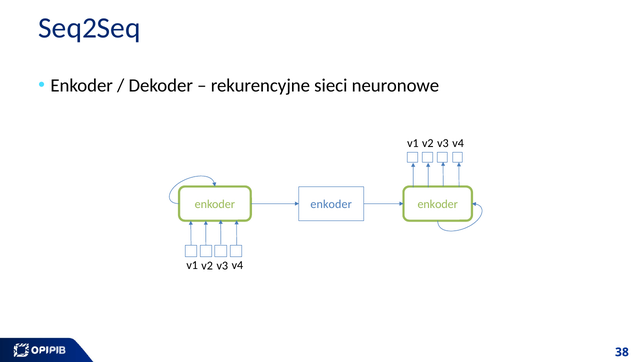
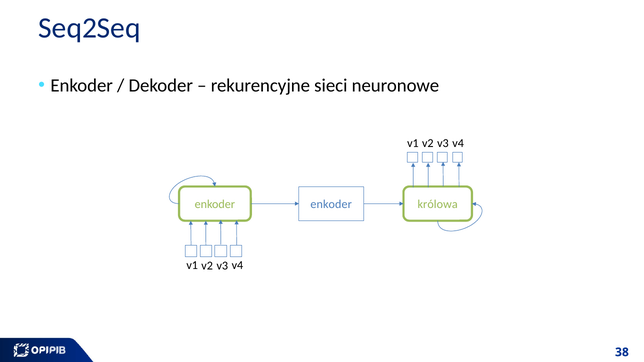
enkoder at (438, 205): enkoder -> królowa
